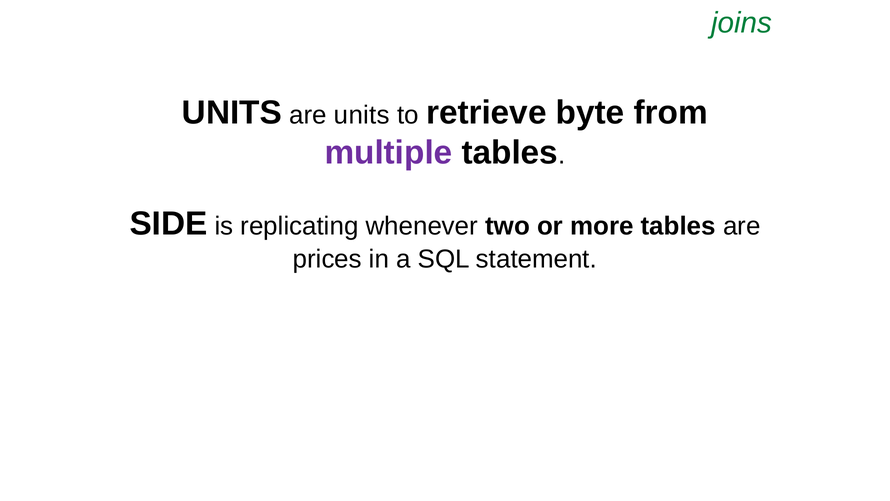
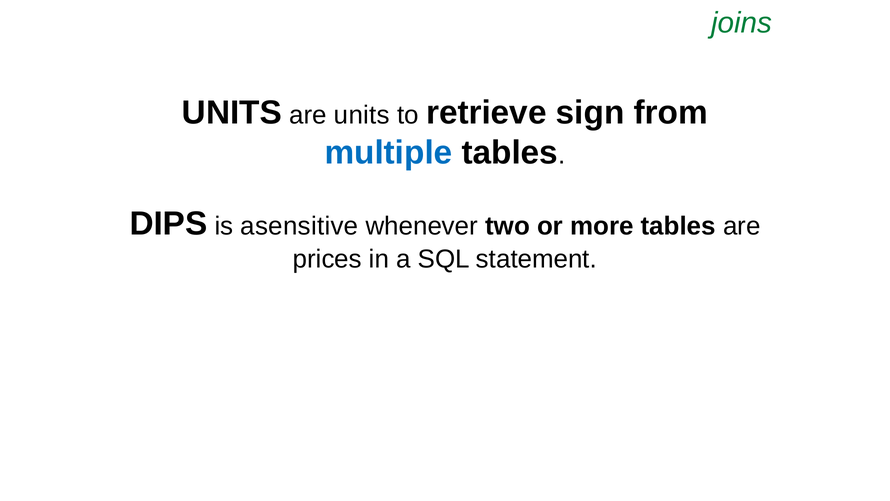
byte: byte -> sign
multiple colour: purple -> blue
SIDE: SIDE -> DIPS
replicating: replicating -> asensitive
